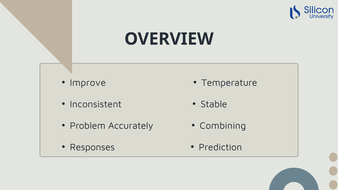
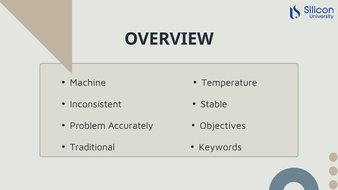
Improve: Improve -> Machine
Combining: Combining -> Objectives
Prediction: Prediction -> Keywords
Responses: Responses -> Traditional
